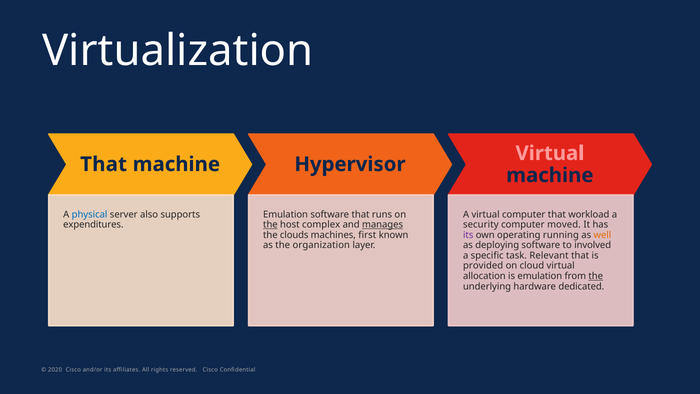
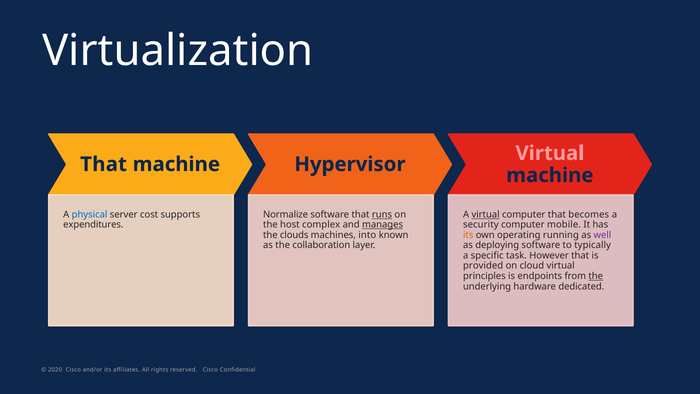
also: also -> cost
Emulation at (286, 214): Emulation -> Normalize
runs underline: none -> present
virtual at (486, 214) underline: none -> present
workload: workload -> becomes
the at (270, 225) underline: present -> none
moved: moved -> mobile
first: first -> into
its at (468, 235) colour: purple -> orange
well colour: orange -> purple
organization: organization -> collaboration
involved: involved -> typically
Relevant: Relevant -> However
allocation: allocation -> principles
is emulation: emulation -> endpoints
